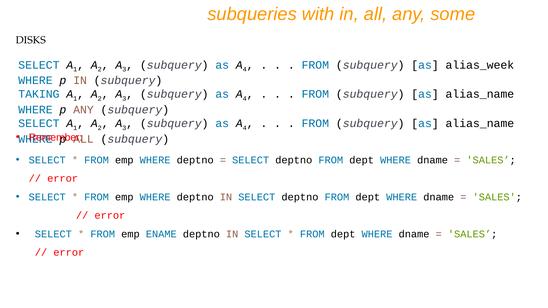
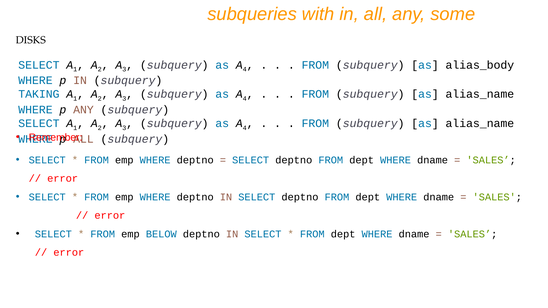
alias_week: alias_week -> alias_body
ENAME: ENAME -> BELOW
